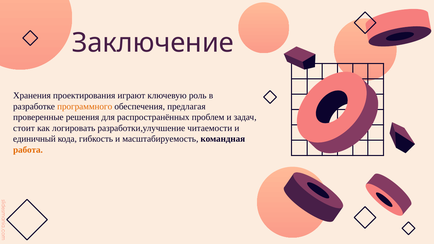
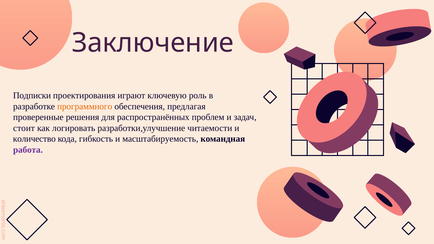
Хранения: Хранения -> Подписки
единичный: единичный -> количество
работа colour: orange -> purple
